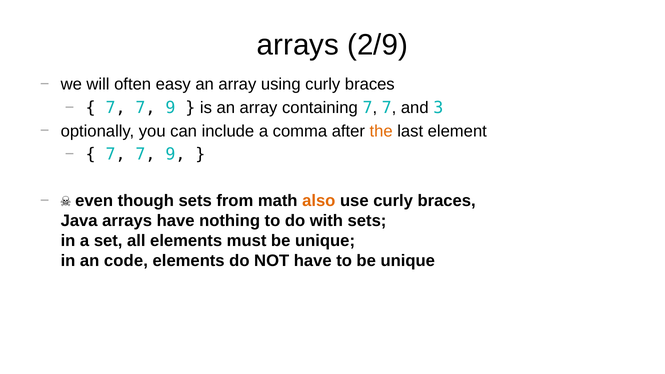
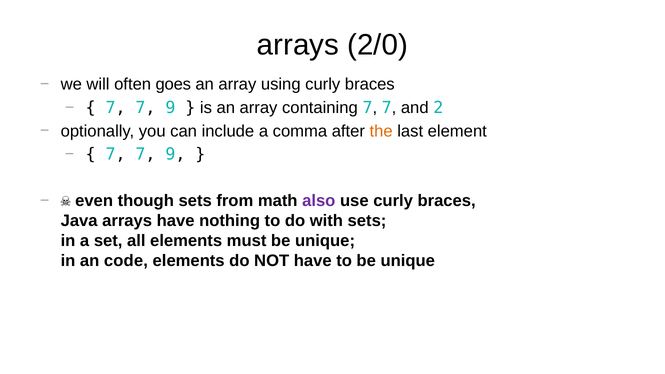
2/9: 2/9 -> 2/0
easy: easy -> goes
3: 3 -> 2
also colour: orange -> purple
